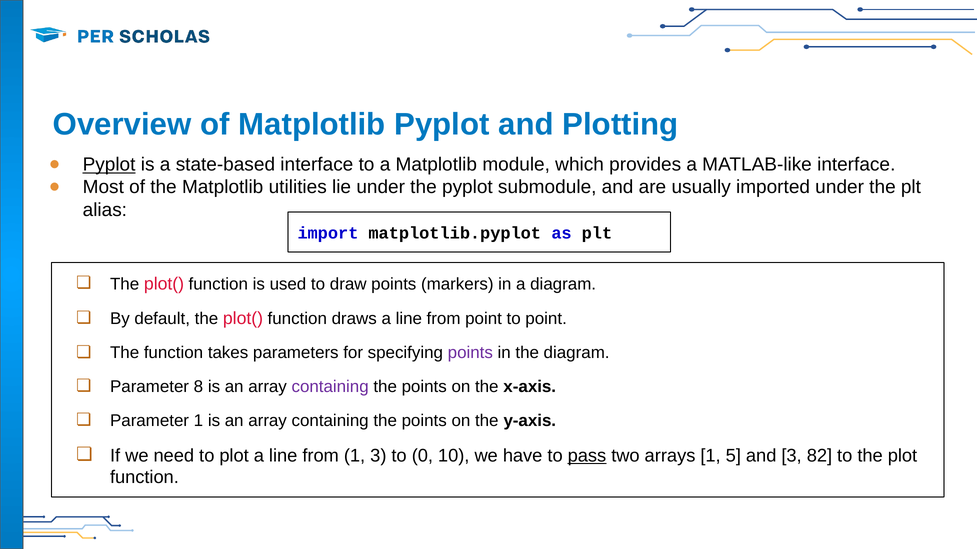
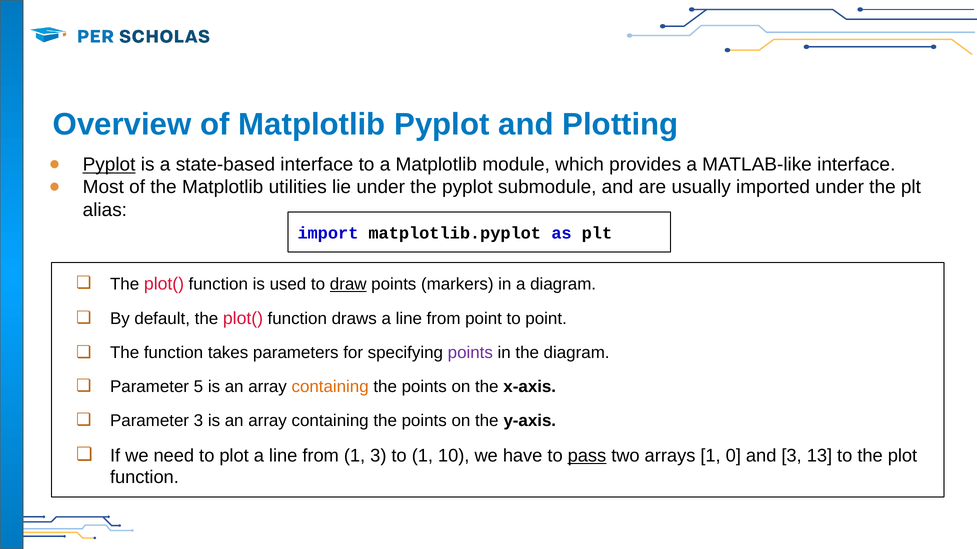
draw underline: none -> present
8: 8 -> 5
containing at (330, 387) colour: purple -> orange
Parameter 1: 1 -> 3
to 0: 0 -> 1
5: 5 -> 0
82: 82 -> 13
